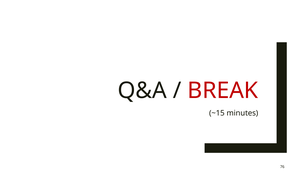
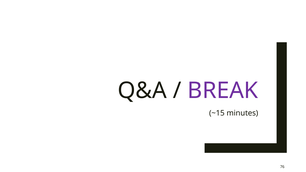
BREAK colour: red -> purple
